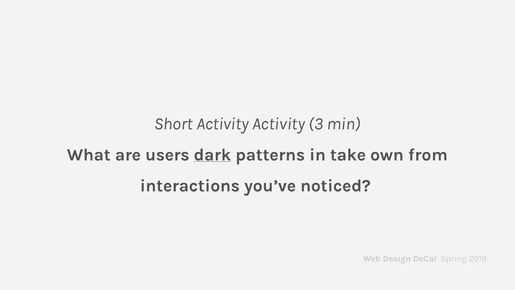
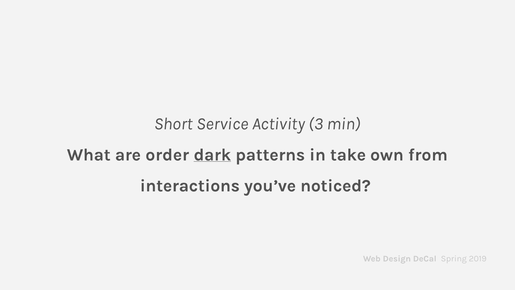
Short Activity: Activity -> Service
users: users -> order
